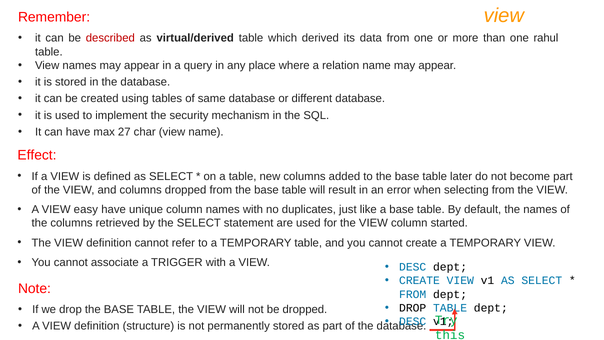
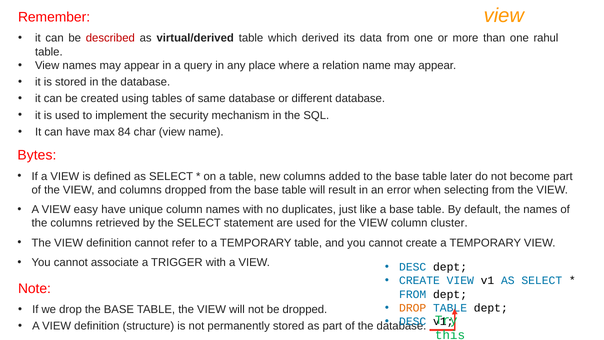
27: 27 -> 84
Effect: Effect -> Bytes
started: started -> cluster
DROP at (413, 308) colour: black -> orange
